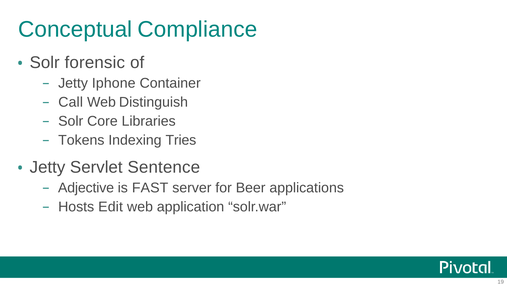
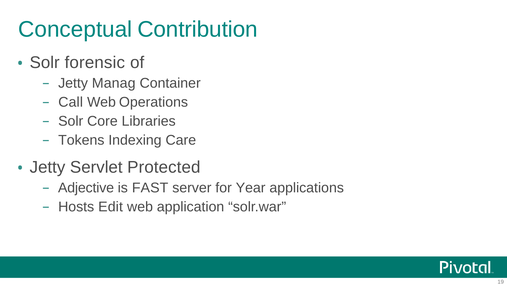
Compliance: Compliance -> Contribution
Iphone: Iphone -> Manag
Distinguish: Distinguish -> Operations
Tries: Tries -> Care
Sentence: Sentence -> Protected
Beer: Beer -> Year
